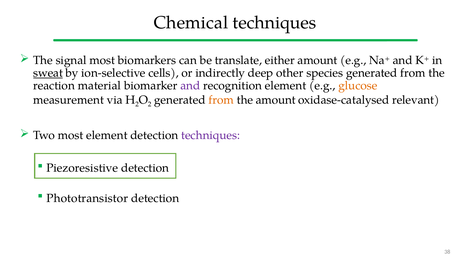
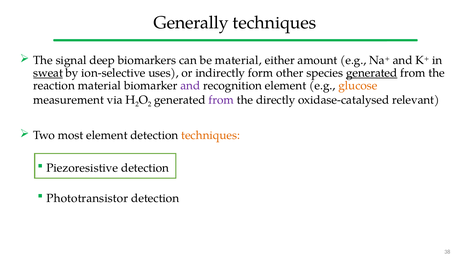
Chemical: Chemical -> Generally
signal most: most -> deep
be translate: translate -> material
cells: cells -> uses
deep: deep -> form
generated at (372, 73) underline: none -> present
from at (221, 100) colour: orange -> purple
the amount: amount -> directly
techniques at (211, 135) colour: purple -> orange
